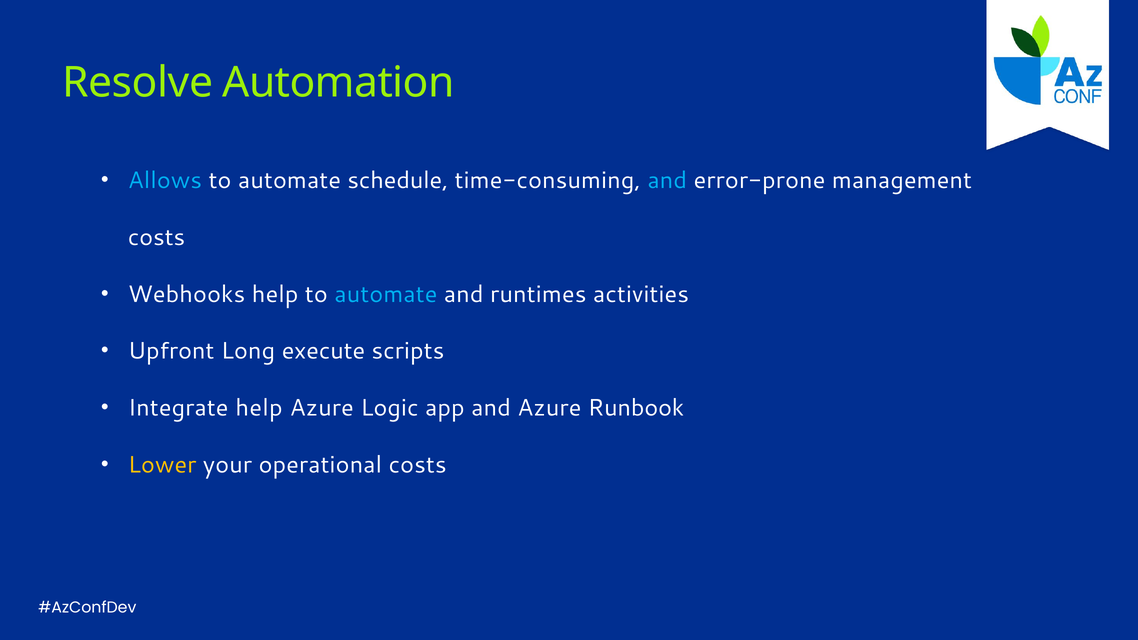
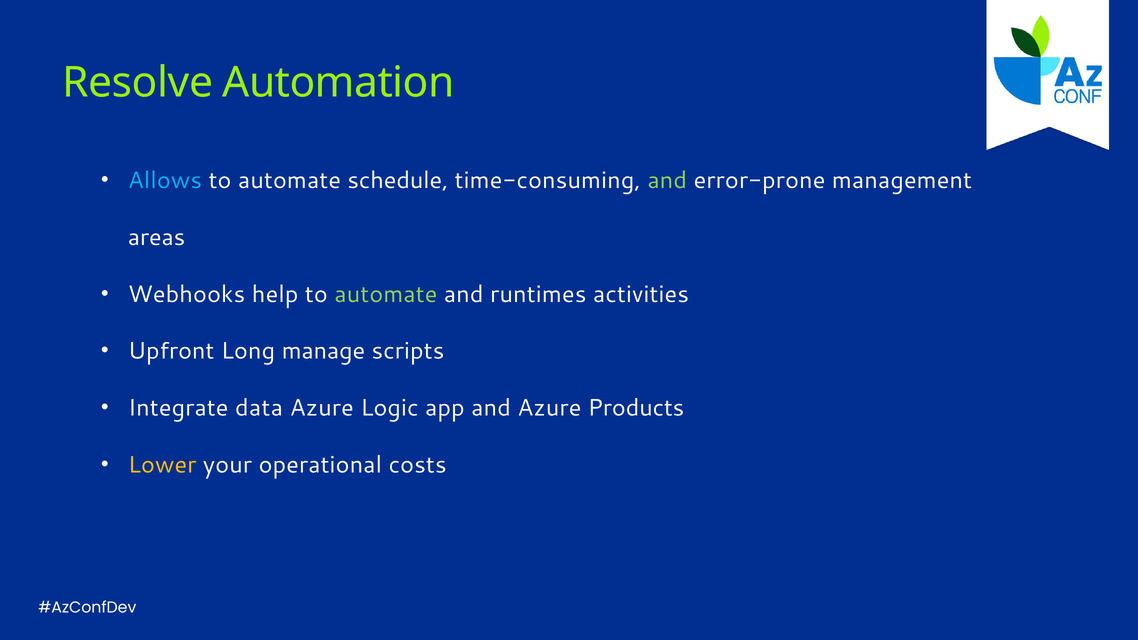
and at (667, 181) colour: light blue -> light green
costs at (157, 237): costs -> areas
automate at (386, 294) colour: light blue -> light green
execute: execute -> manage
Integrate help: help -> data
Runbook: Runbook -> Products
